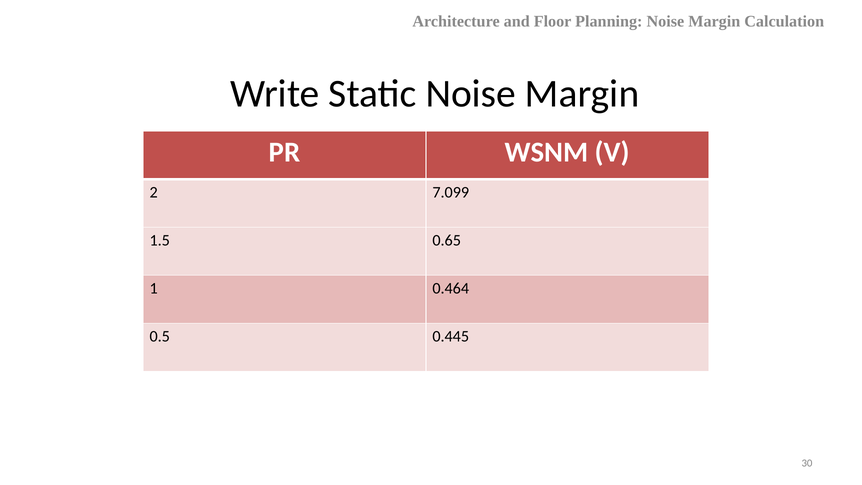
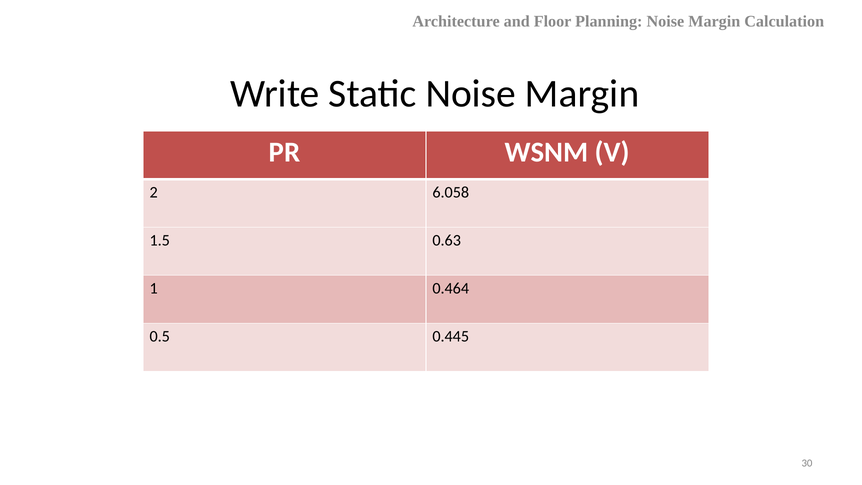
7.099: 7.099 -> 6.058
0.65: 0.65 -> 0.63
